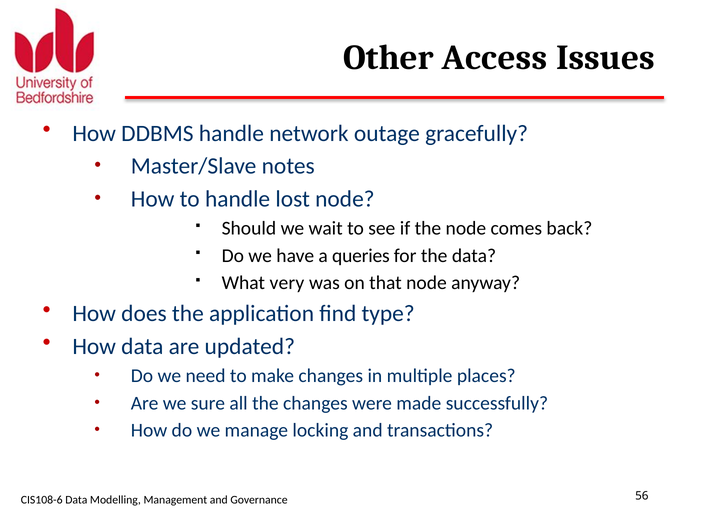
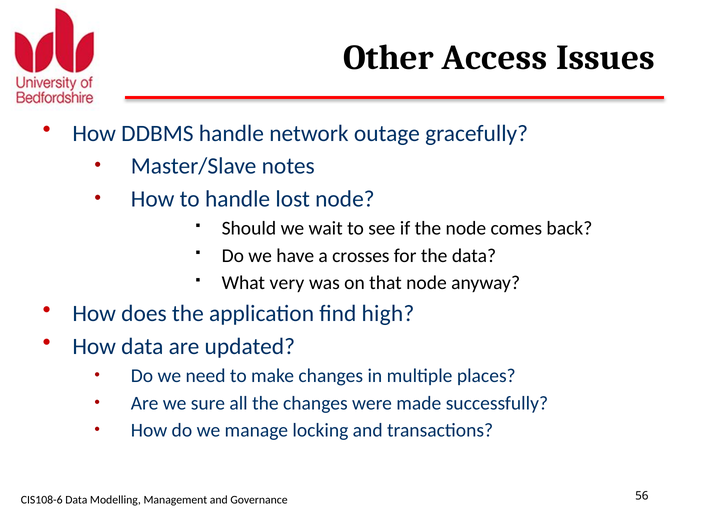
queries: queries -> crosses
type: type -> high
